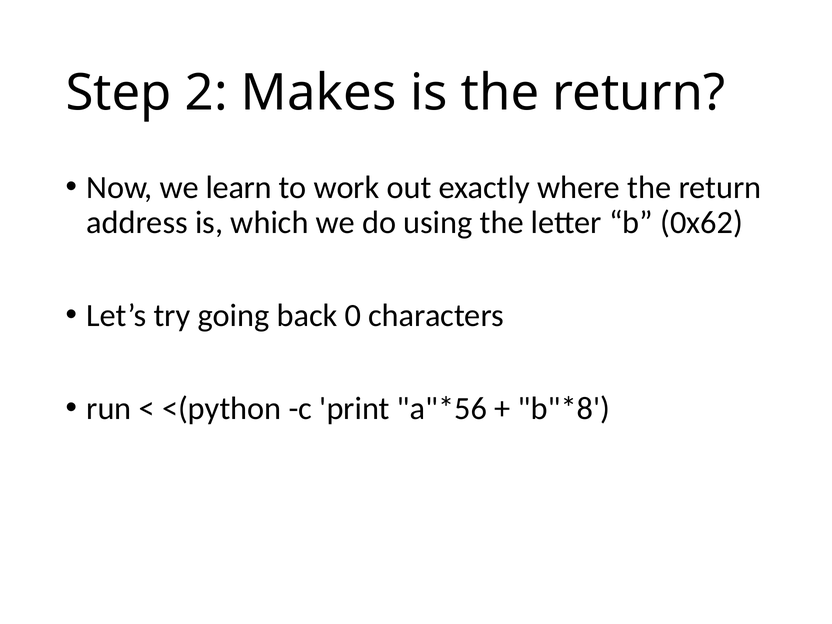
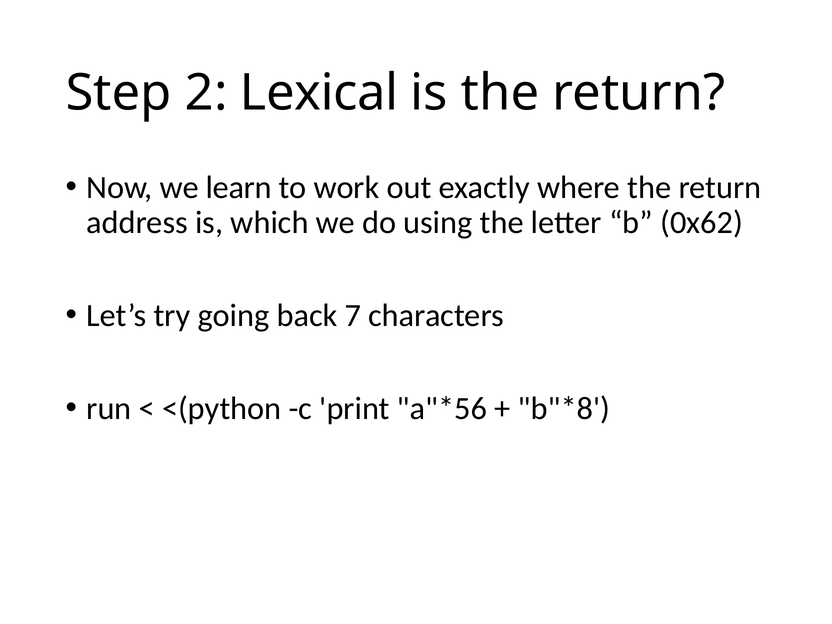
Makes: Makes -> Lexical
0: 0 -> 7
